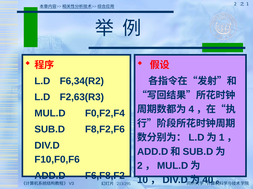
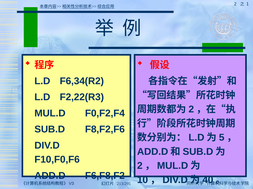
F2,63(R3: F2,63(R3 -> F2,22(R3
4 at (191, 110): 4 -> 2
1 at (222, 138): 1 -> 5
